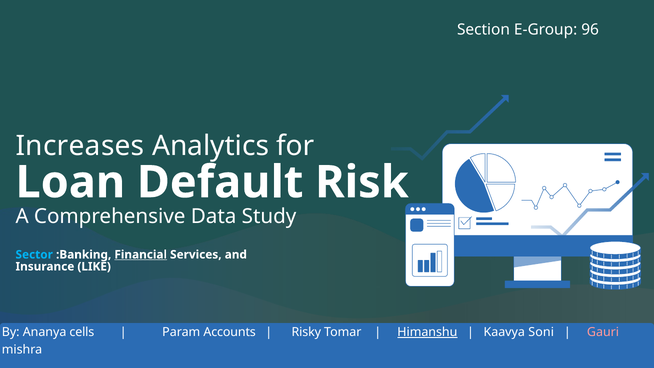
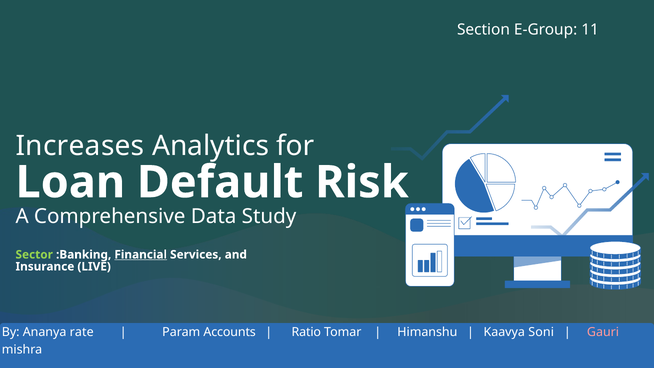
96: 96 -> 11
Sector colour: light blue -> light green
LIKE: LIKE -> LIVE
cells: cells -> rate
Risky: Risky -> Ratio
Himanshu underline: present -> none
